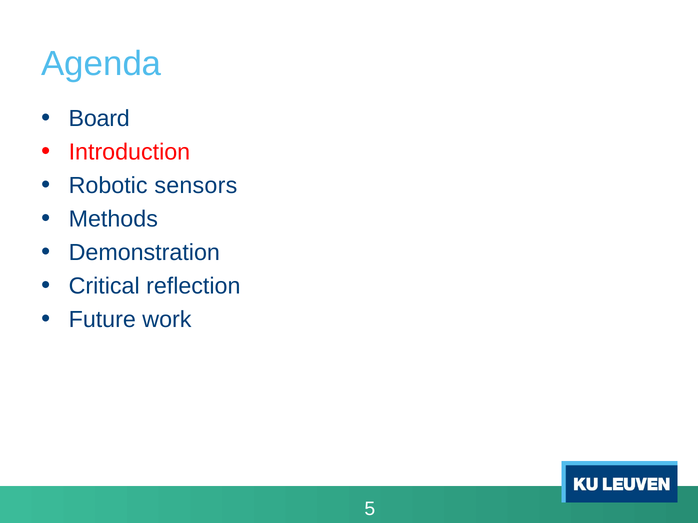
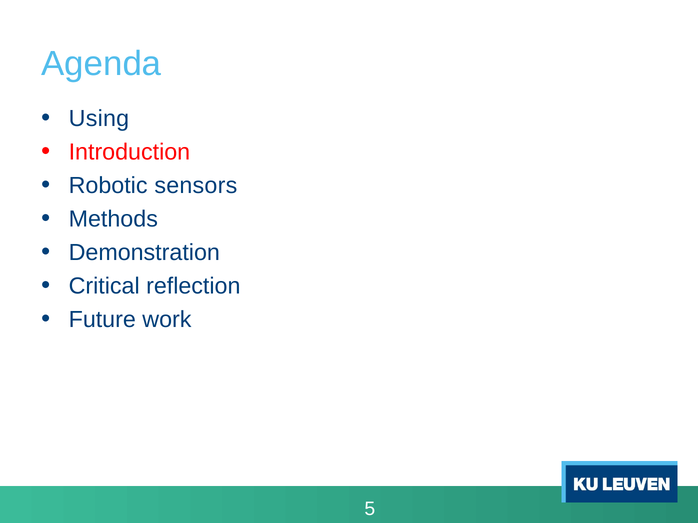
Board: Board -> Using
